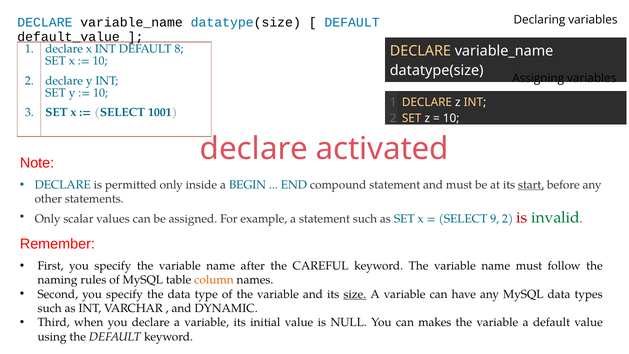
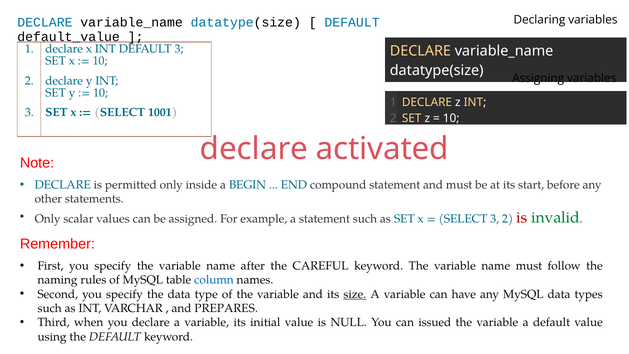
DEFAULT 8: 8 -> 3
start underline: present -> none
SELECT 9: 9 -> 3
column colour: orange -> blue
DYNAMIC: DYNAMIC -> PREPARES
makes: makes -> issued
